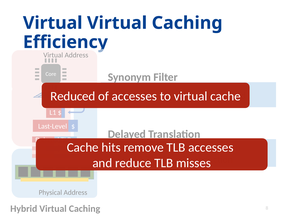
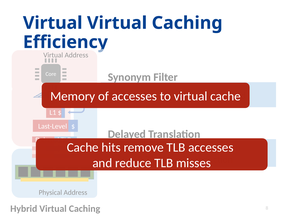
Reduced: Reduced -> Memory
